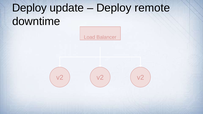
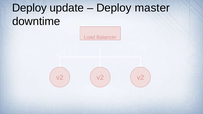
remote: remote -> master
